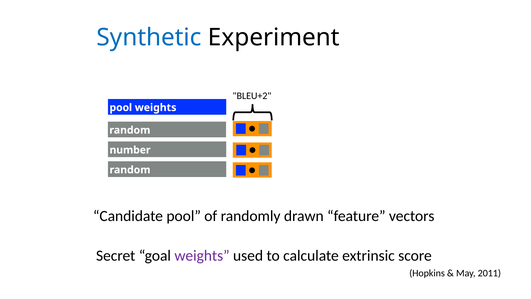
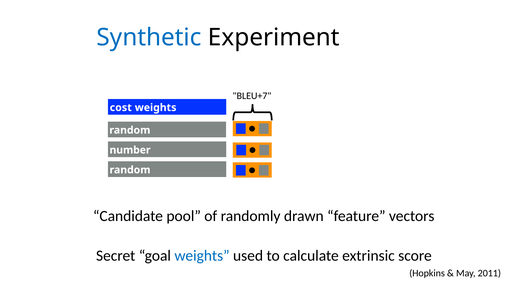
BLEU+2: BLEU+2 -> BLEU+7
pool at (121, 107): pool -> cost
weights at (202, 255) colour: purple -> blue
